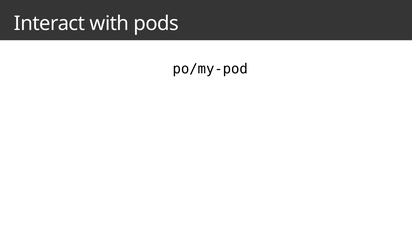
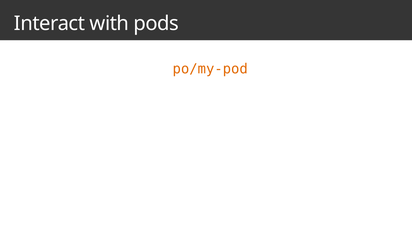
po/my-pod colour: black -> orange
